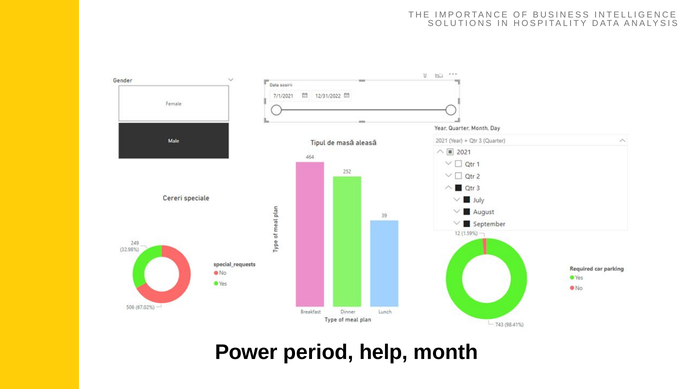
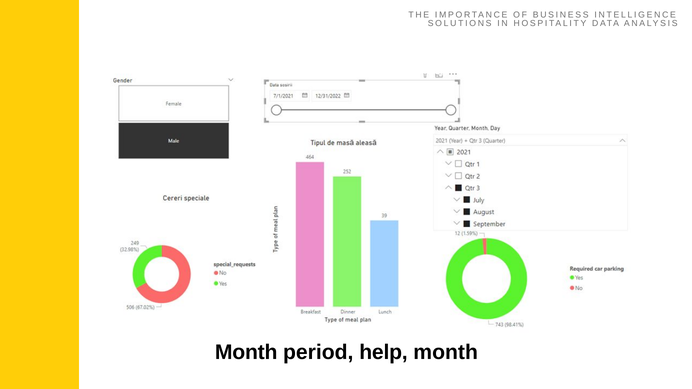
Power at (246, 352): Power -> Month
